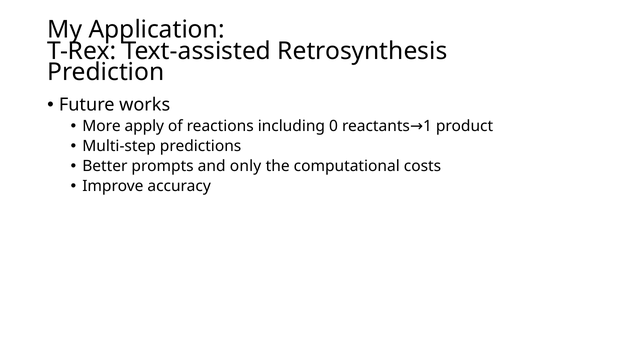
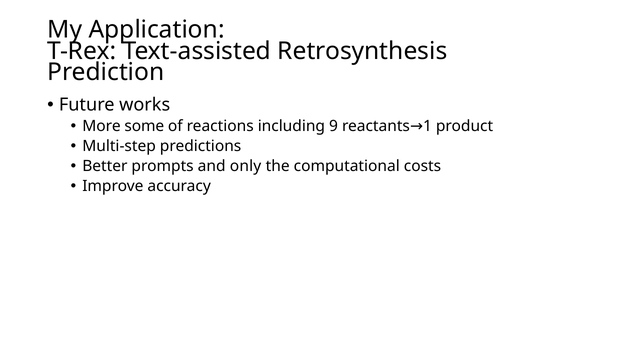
apply: apply -> some
0: 0 -> 9
